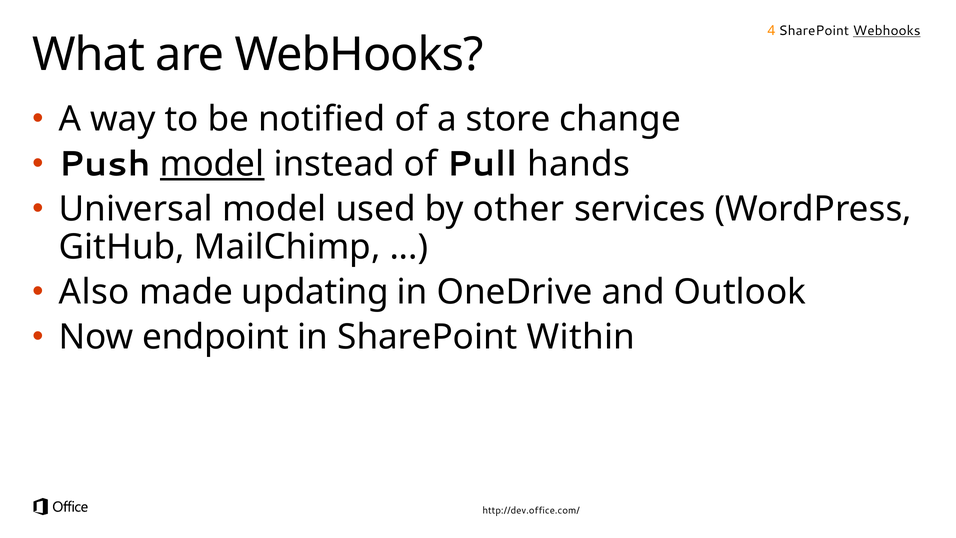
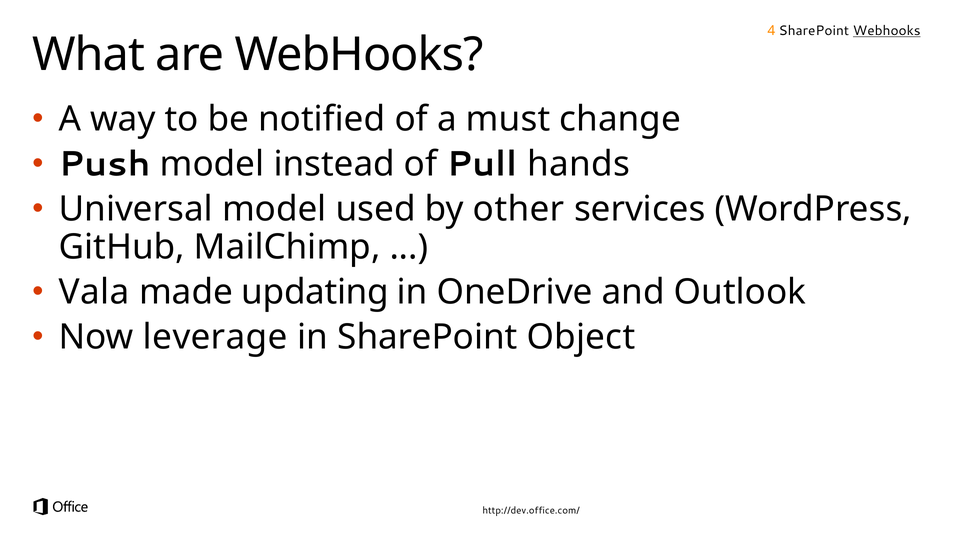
store: store -> must
model at (212, 164) underline: present -> none
Also: Also -> Vala
endpoint: endpoint -> leverage
Within: Within -> Object
